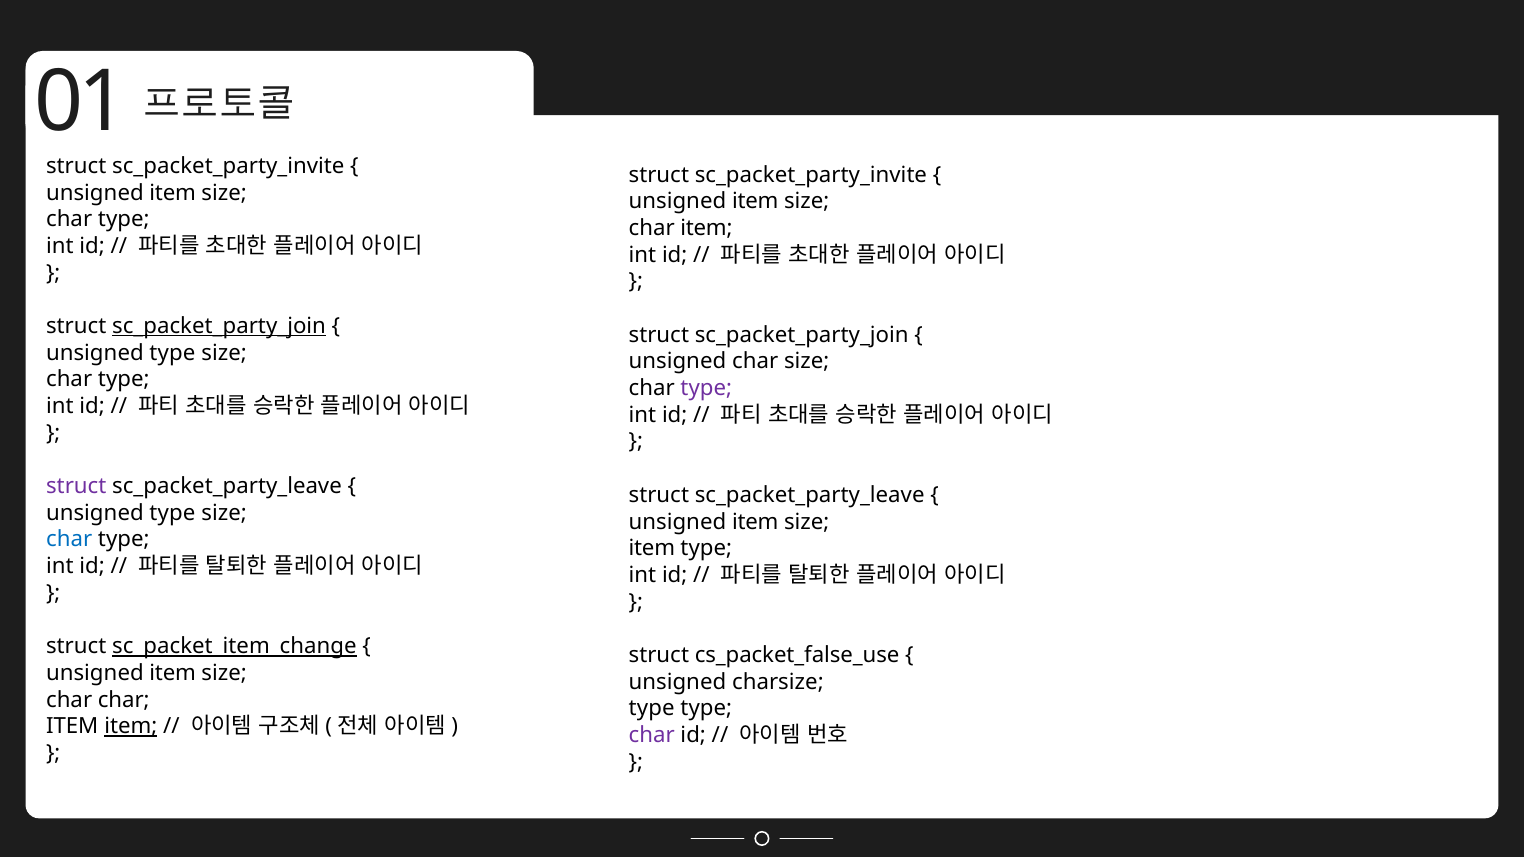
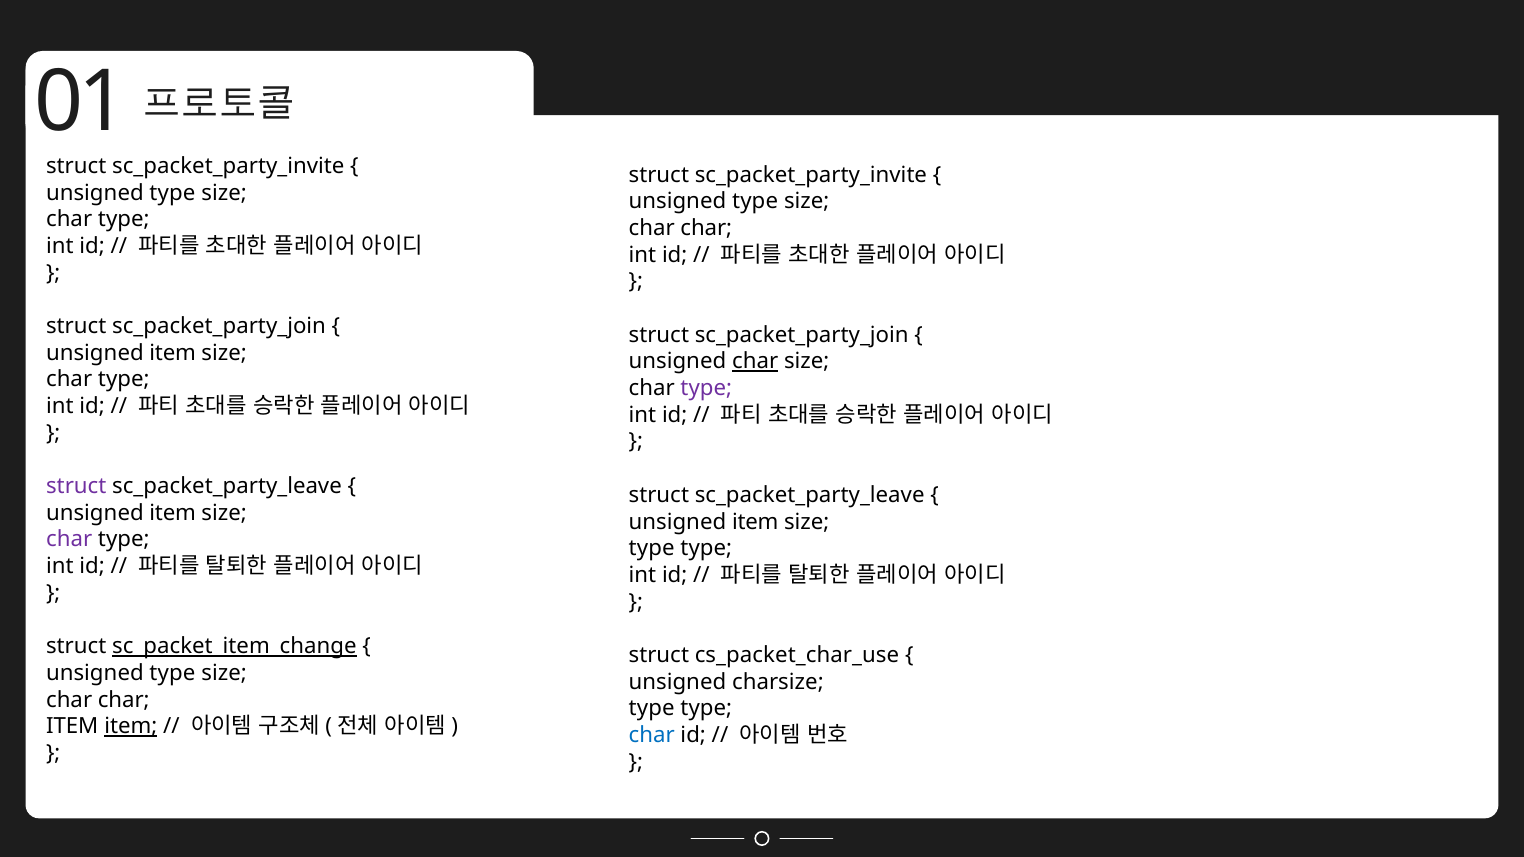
item at (173, 193): item -> type
item at (755, 202): item -> type
item at (706, 228): item -> char
sc_packet_party_join at (219, 326) underline: present -> none
type at (172, 353): type -> item
char at (755, 362) underline: none -> present
type at (172, 513): type -> item
char at (69, 540) colour: blue -> purple
item at (652, 548): item -> type
cs_packet_false_use: cs_packet_false_use -> cs_packet_char_use
item at (173, 673): item -> type
char at (652, 735) colour: purple -> blue
